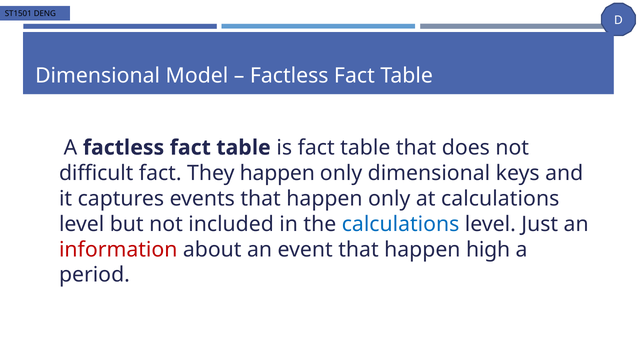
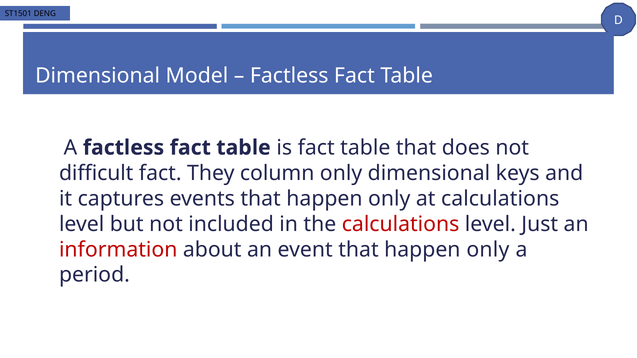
They happen: happen -> column
calculations at (401, 224) colour: blue -> red
event that happen high: high -> only
